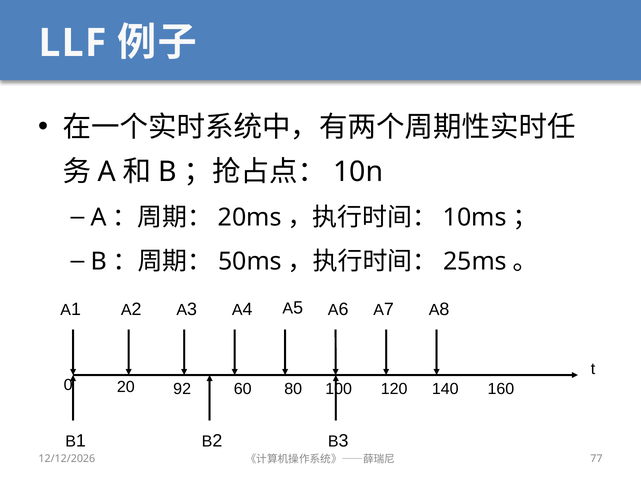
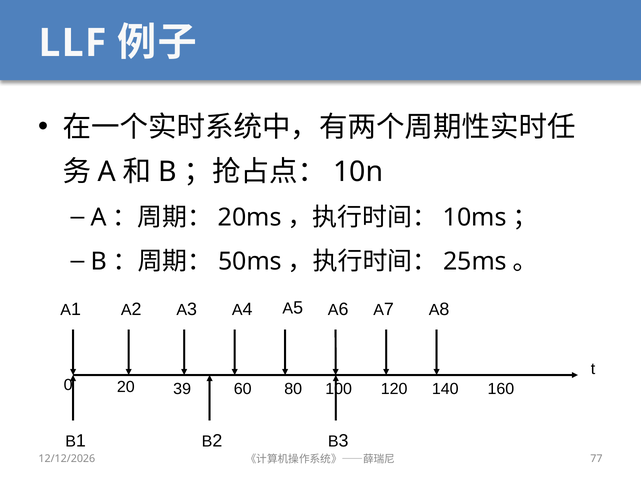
92: 92 -> 39
